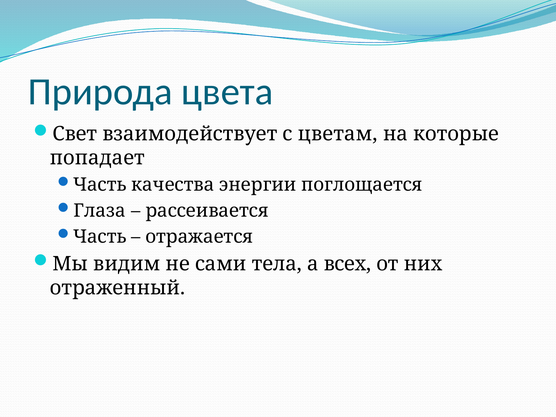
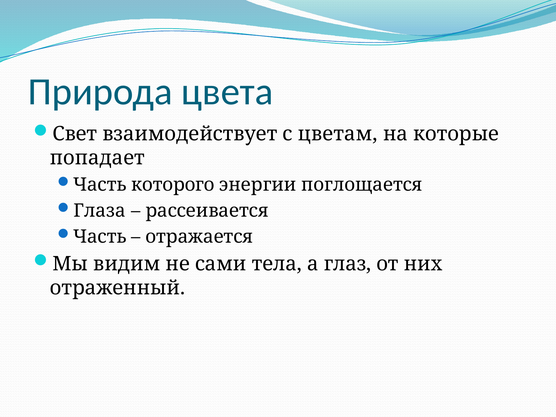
качества: качества -> которого
всех: всех -> глаз
